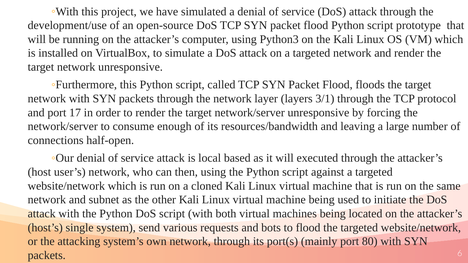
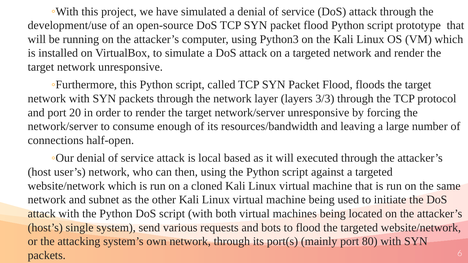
3/1: 3/1 -> 3/3
17: 17 -> 20
